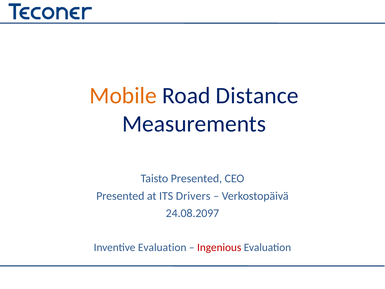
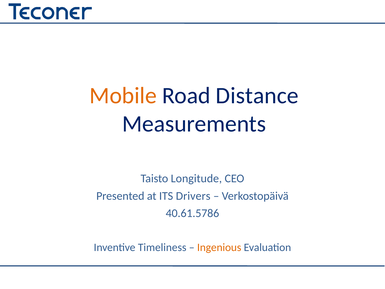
Taisto Presented: Presented -> Longitude
24.08.2097: 24.08.2097 -> 40.61.5786
Inventive Evaluation: Evaluation -> Timeliness
Ingenious colour: red -> orange
